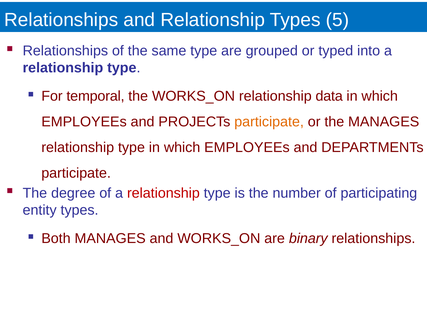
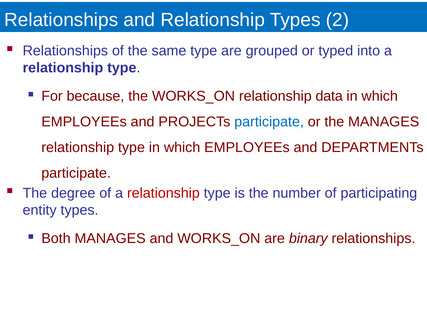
5: 5 -> 2
temporal: temporal -> because
participate at (269, 122) colour: orange -> blue
